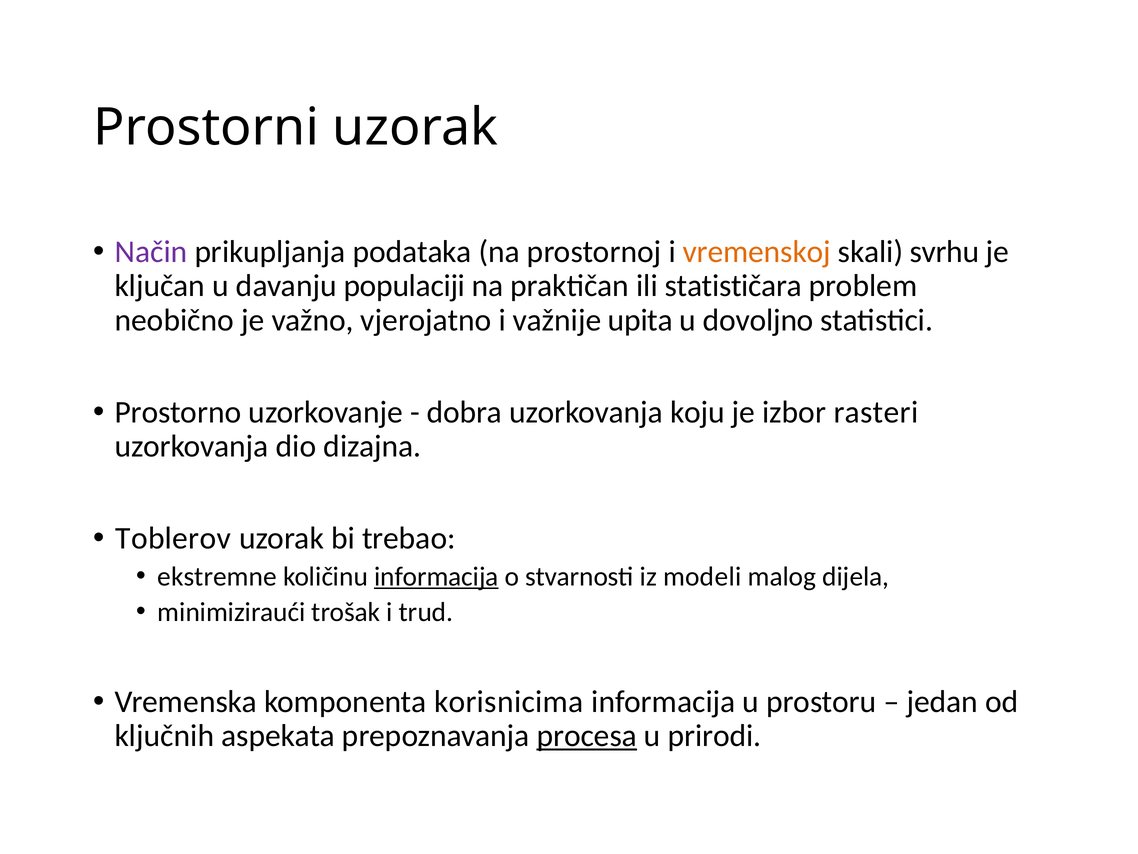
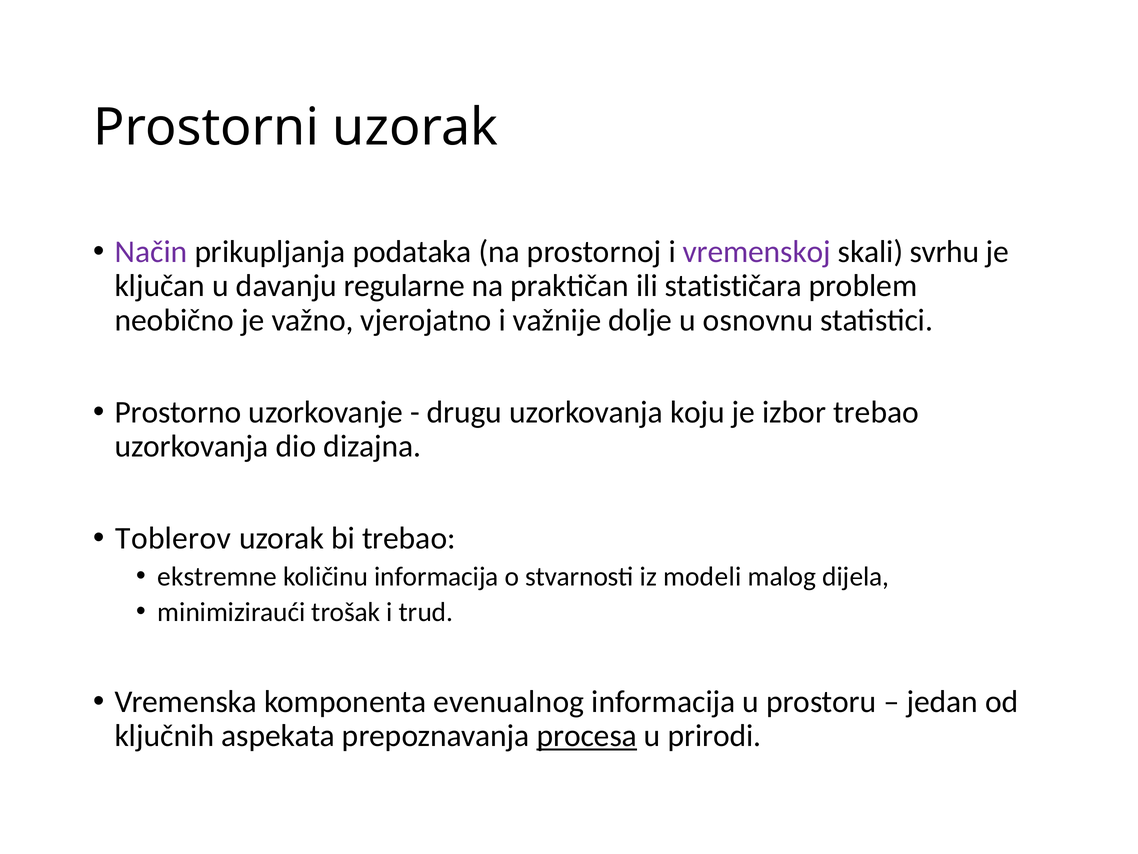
vremenskoj colour: orange -> purple
populaciji: populaciji -> regularne
upita: upita -> dolje
dovoljno: dovoljno -> osnovnu
dobra: dobra -> drugu
izbor rasteri: rasteri -> trebao
informacija at (436, 576) underline: present -> none
korisnicima: korisnicima -> evenualnog
